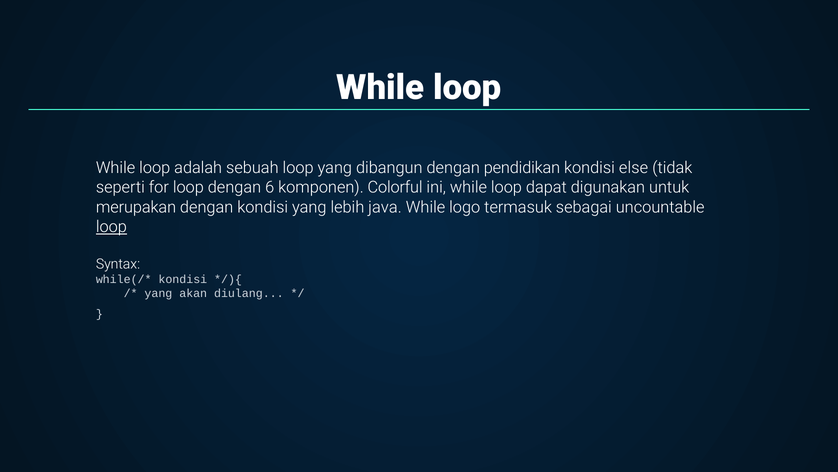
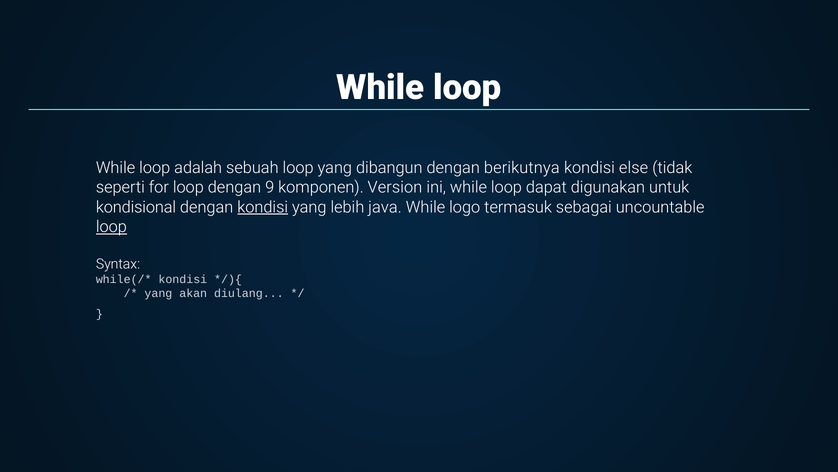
pendidikan: pendidikan -> berikutnya
6: 6 -> 9
Colorful: Colorful -> Version
merupakan: merupakan -> kondisional
kondisi at (263, 207) underline: none -> present
